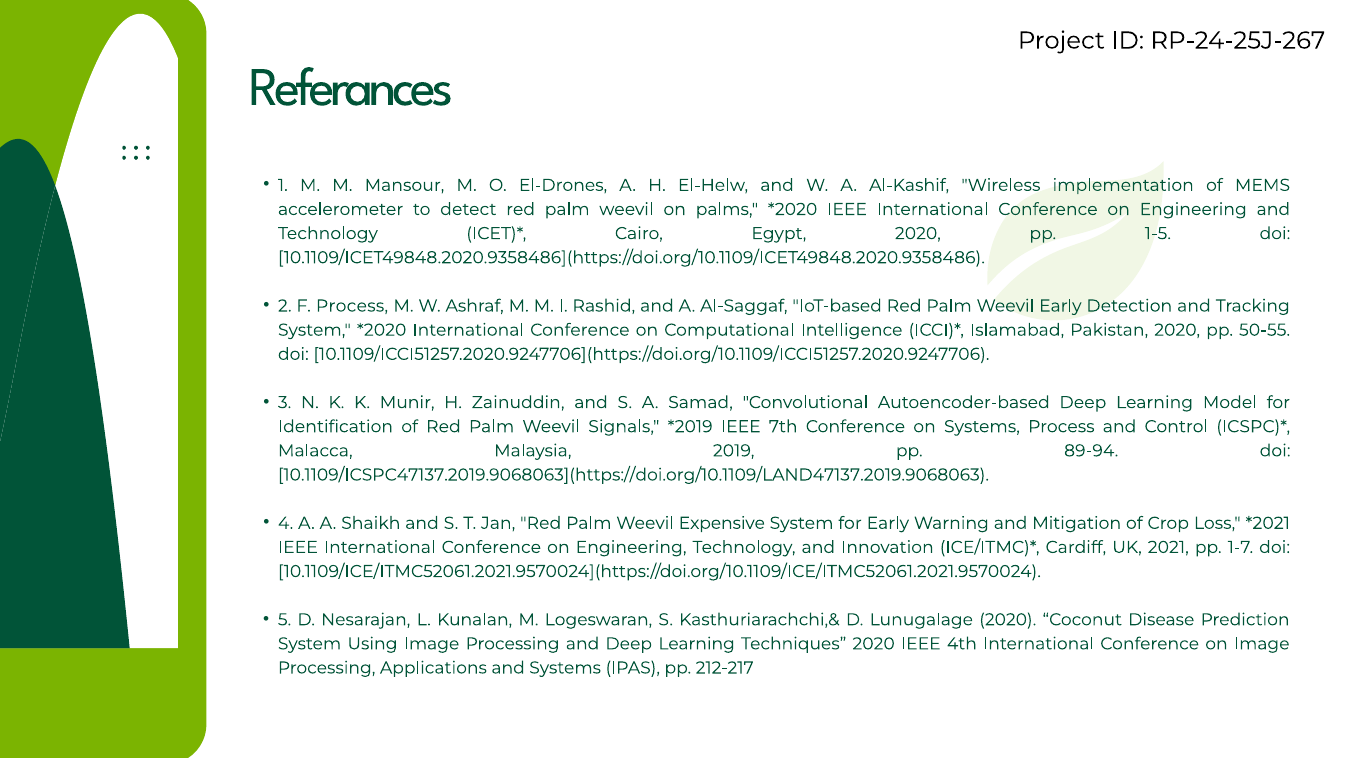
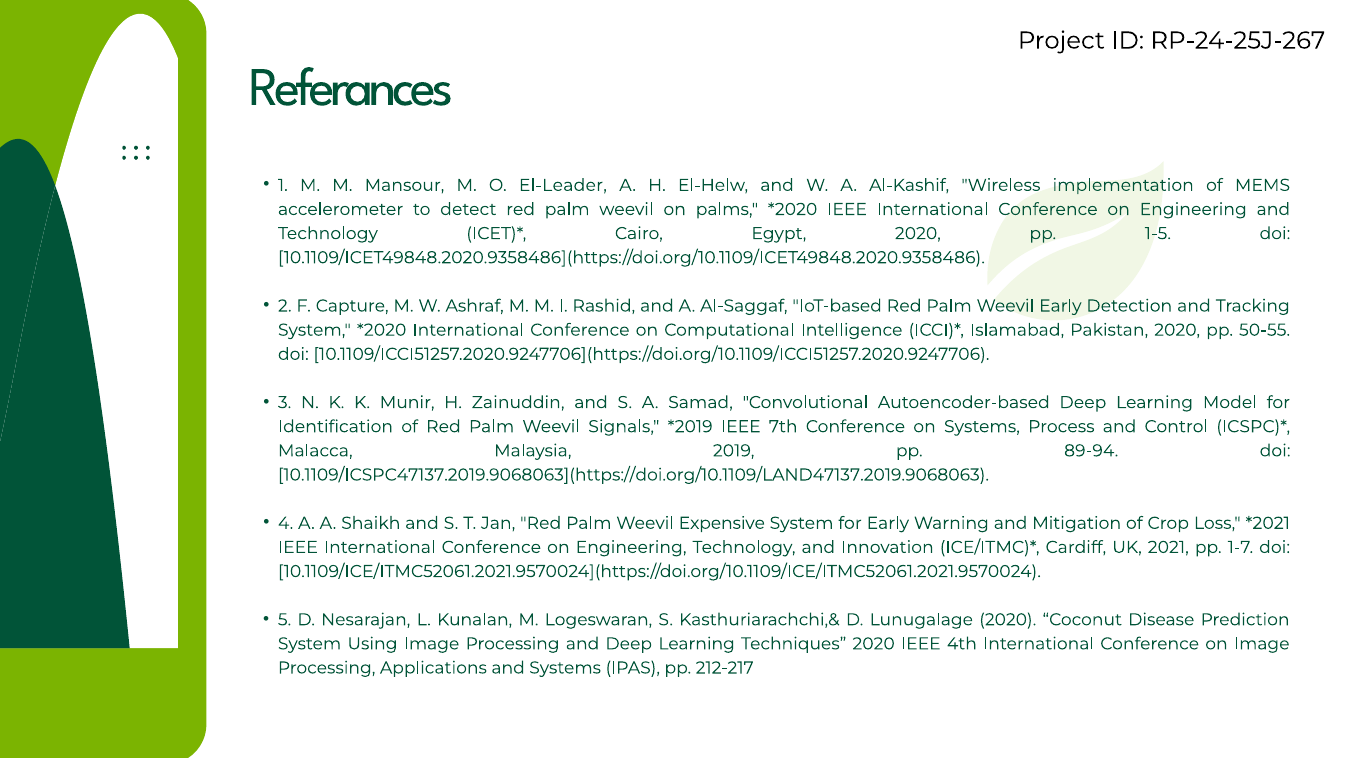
El-Drones: El-Drones -> El-Leader
F Process: Process -> Capture
